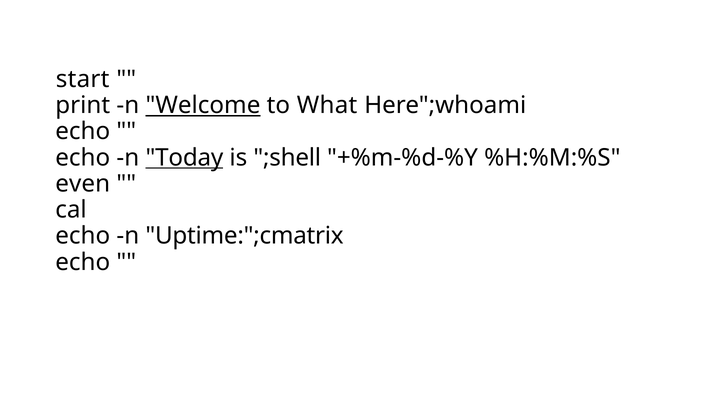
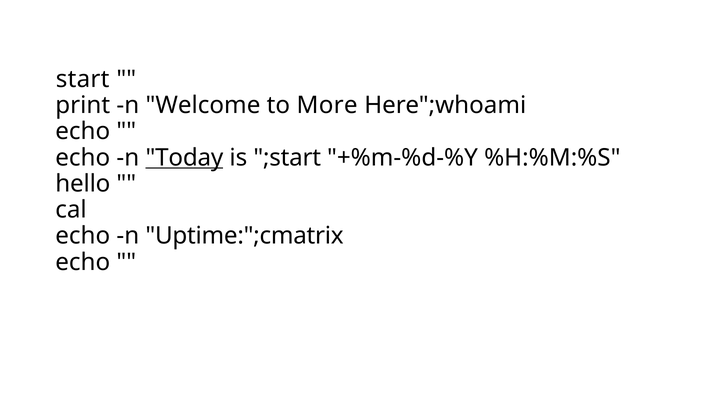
Welcome underline: present -> none
What: What -> More
;shell: ;shell -> ;start
even: even -> hello
